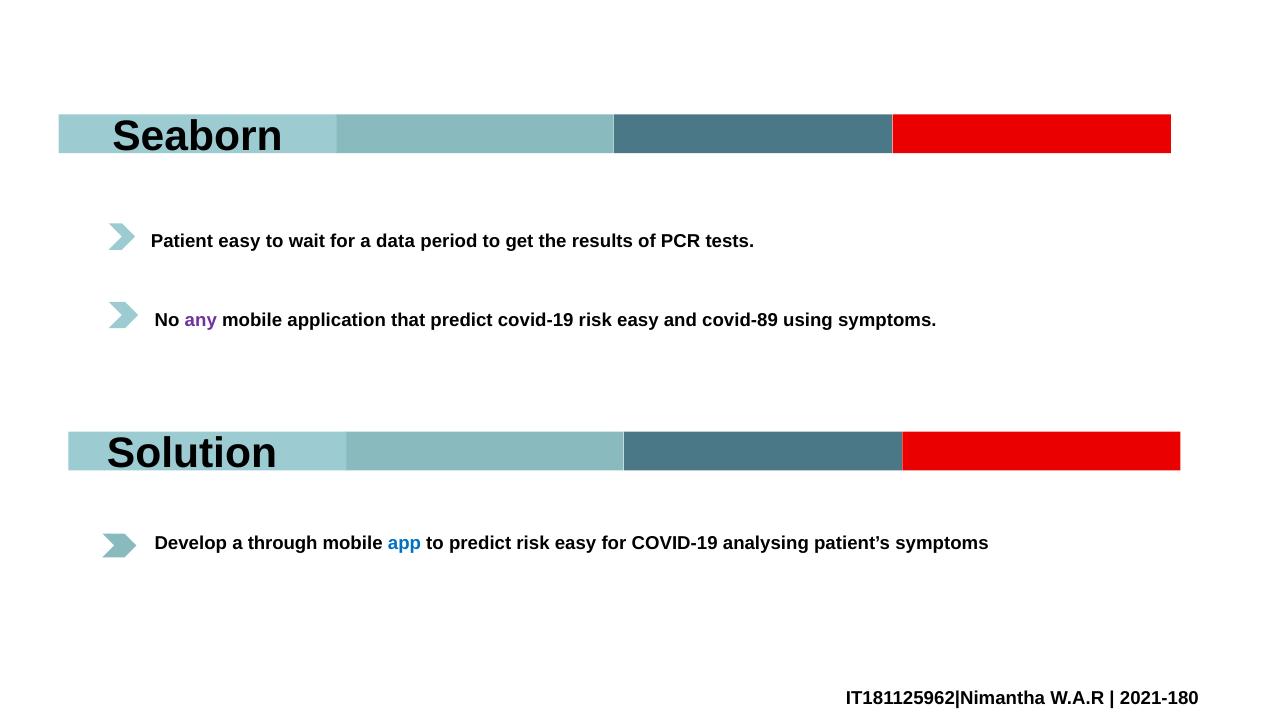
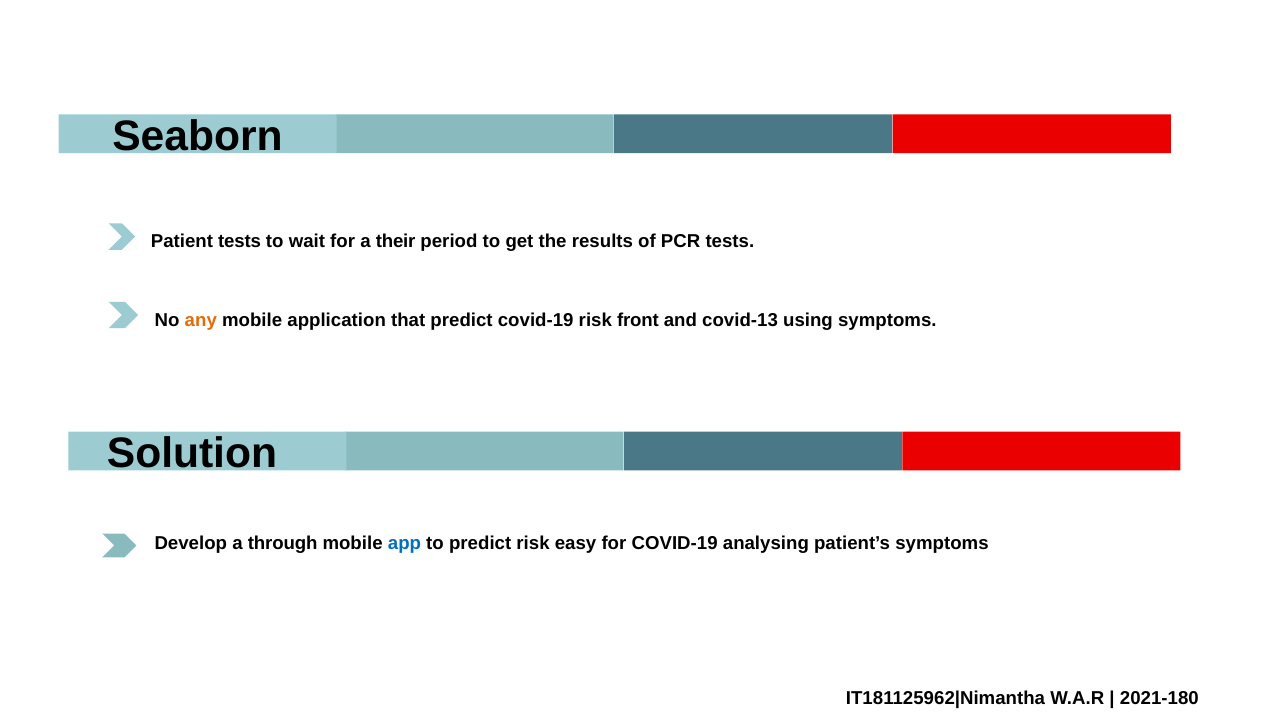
Patient easy: easy -> tests
data: data -> their
any colour: purple -> orange
covid-19 risk easy: easy -> front
covid-89: covid-89 -> covid-13
